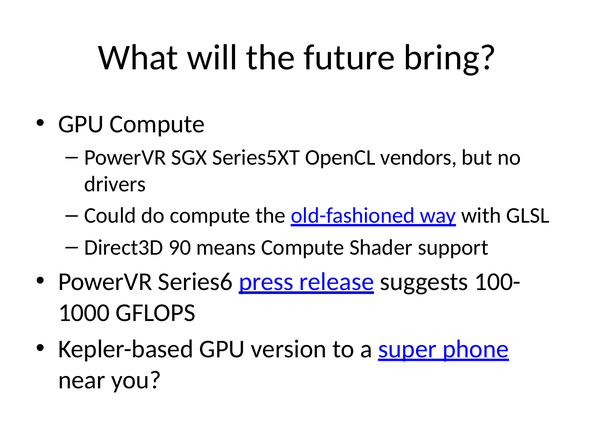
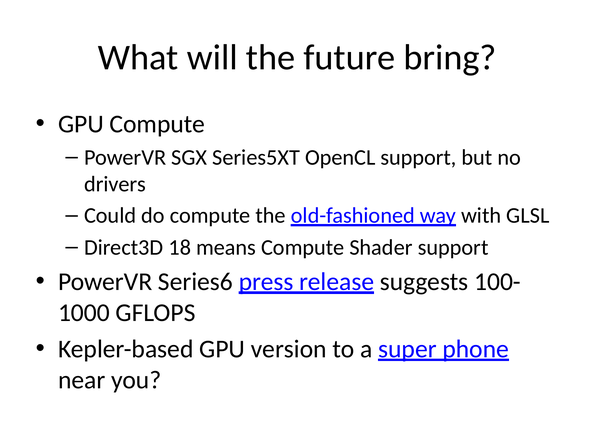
OpenCL vendors: vendors -> support
90: 90 -> 18
